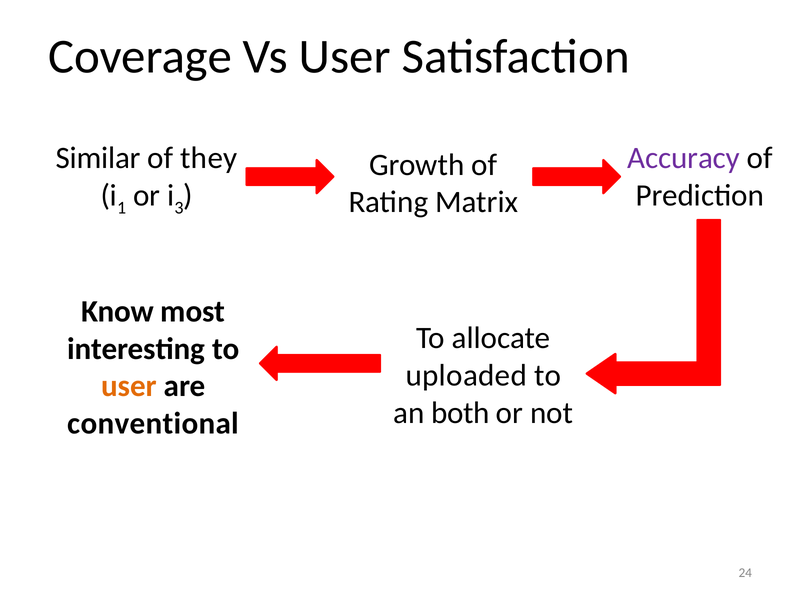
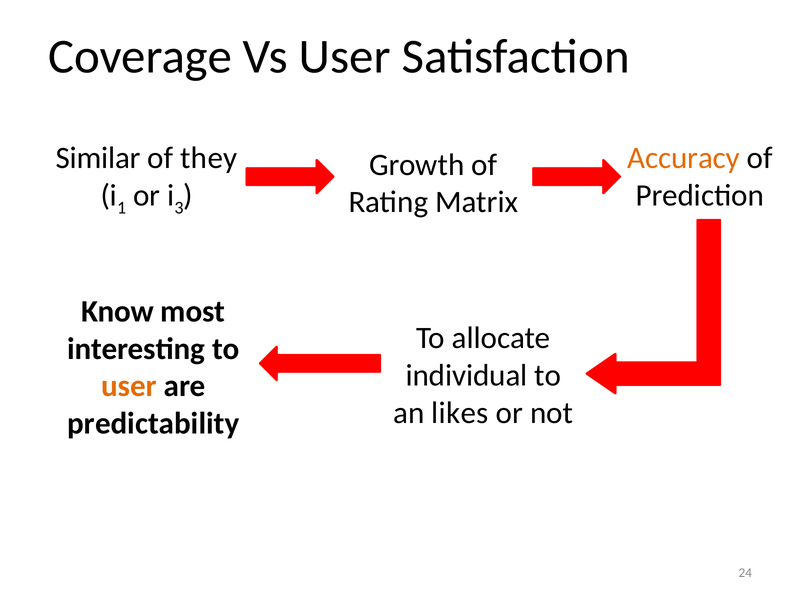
Accuracy colour: purple -> orange
uploaded: uploaded -> individual
both: both -> likes
conventional: conventional -> predictability
